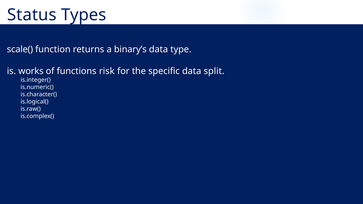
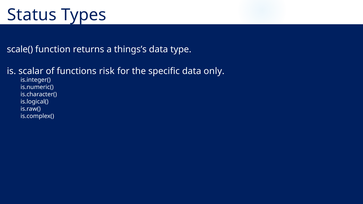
binary’s: binary’s -> things’s
works: works -> scalar
split: split -> only
